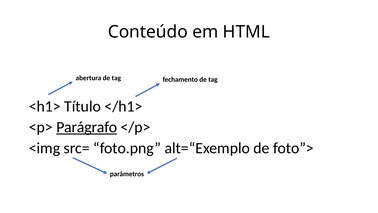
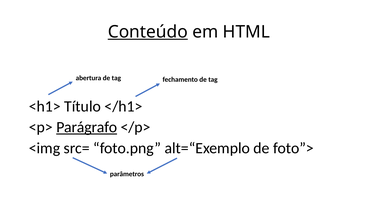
Conteúdo underline: none -> present
